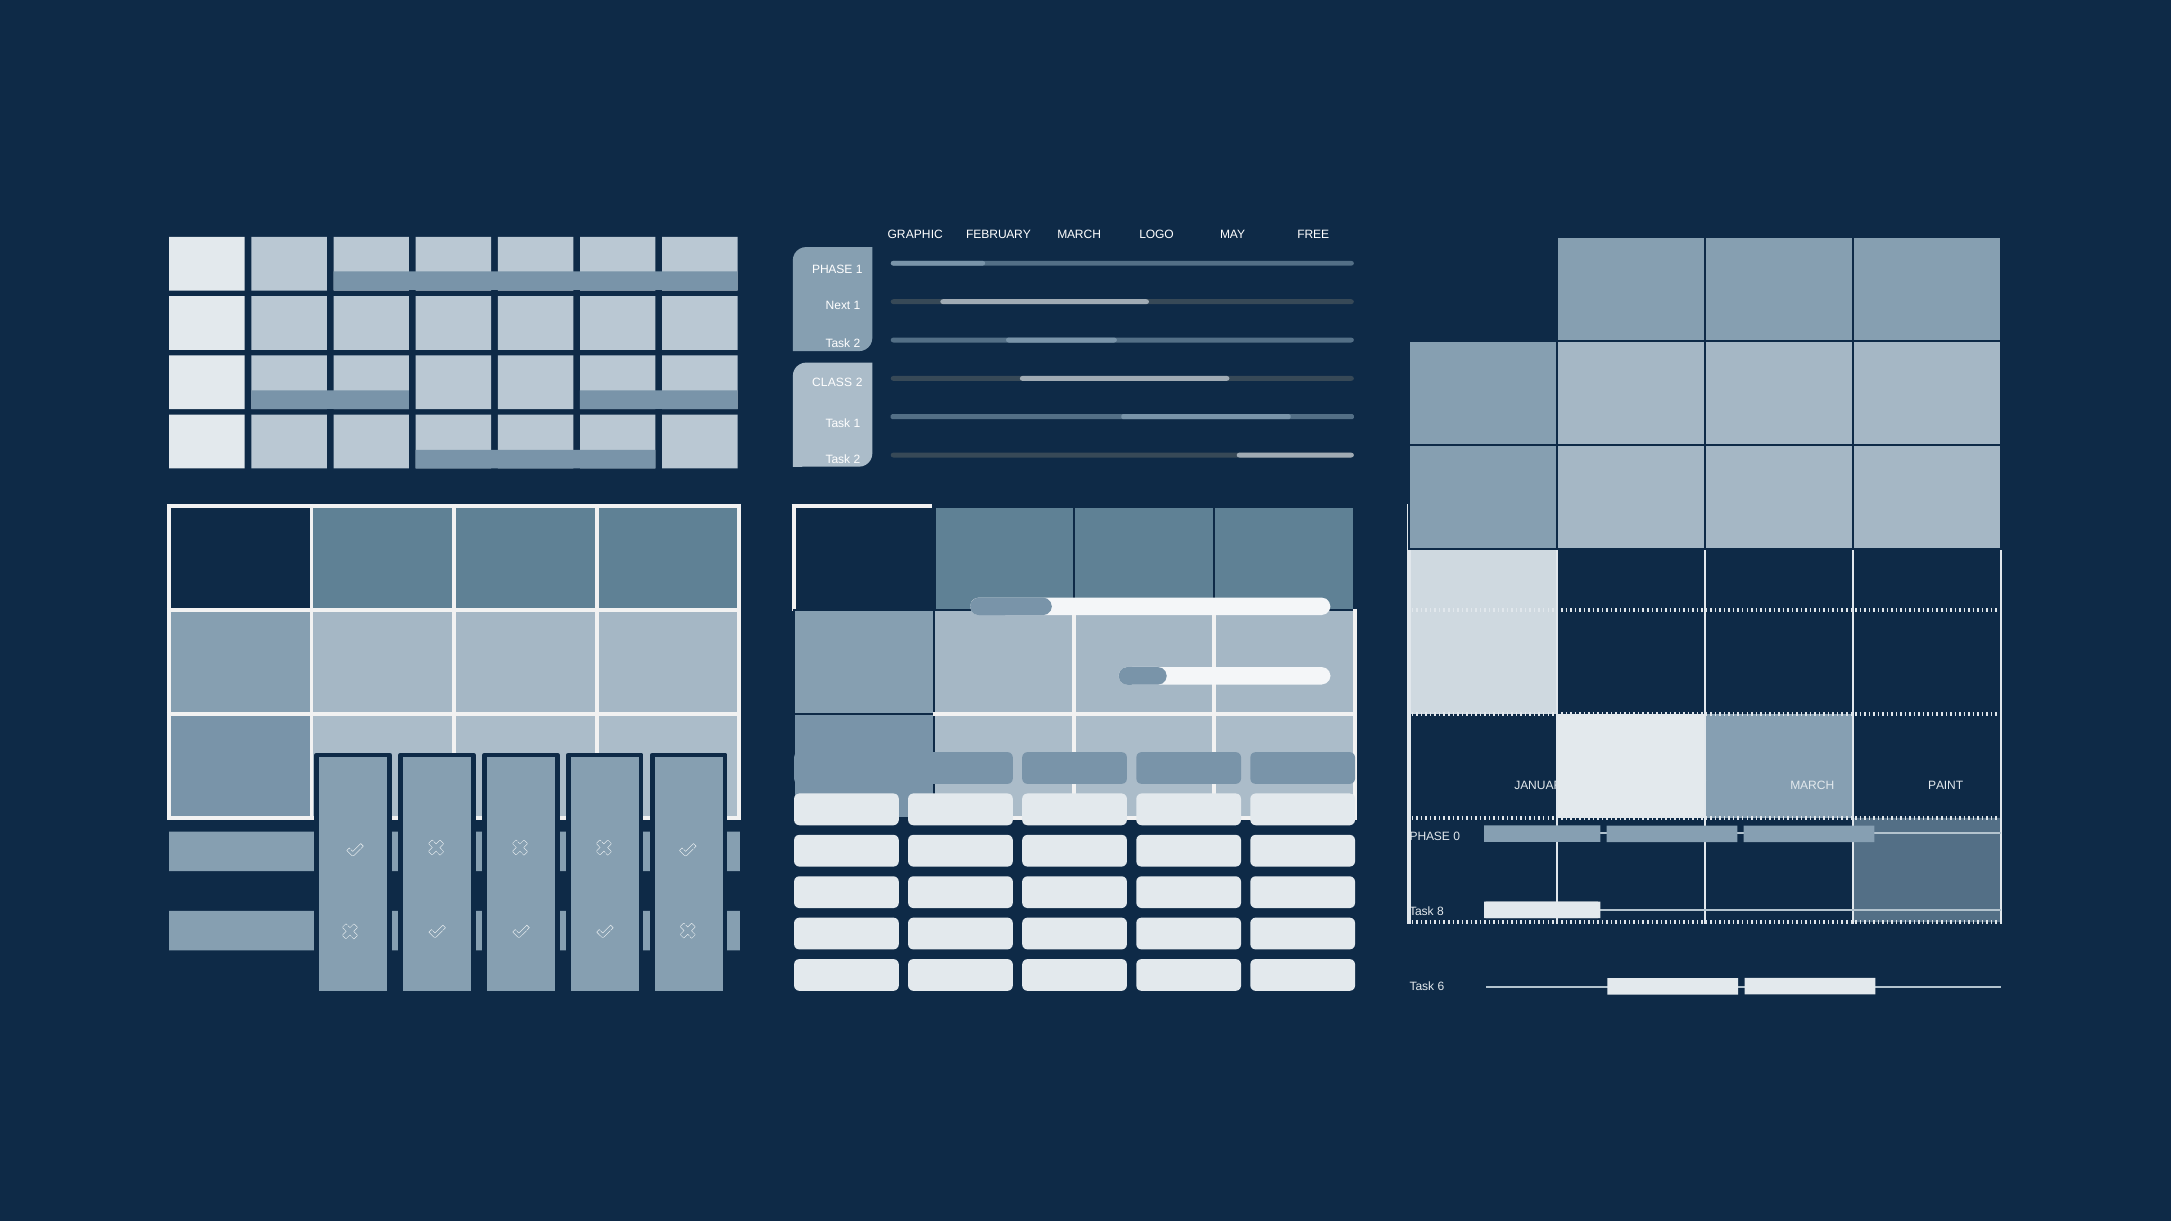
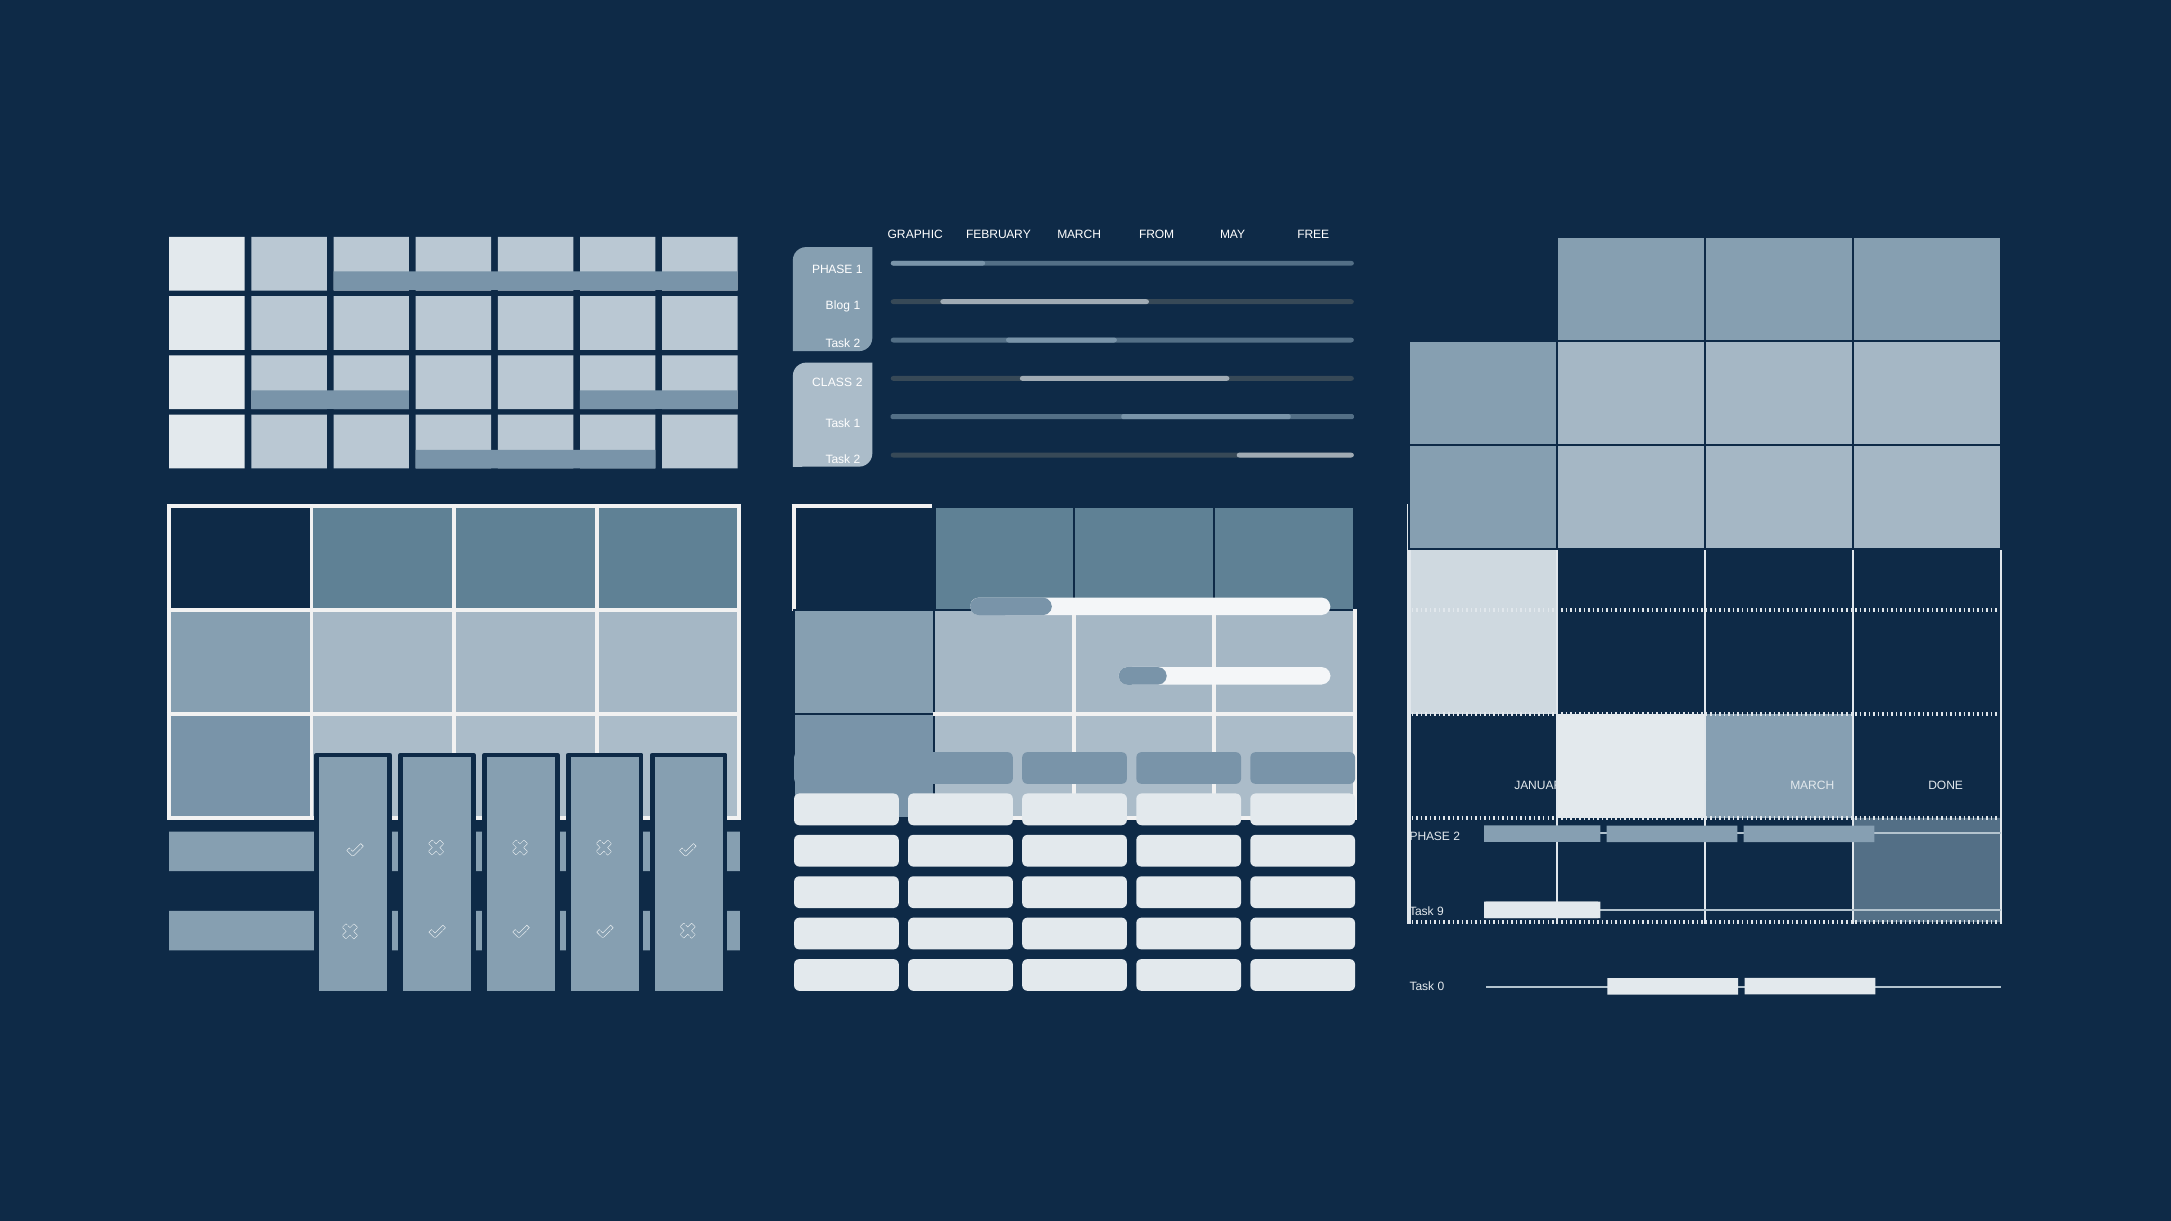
LOGO: LOGO -> FROM
Next: Next -> Blog
PAINT: PAINT -> DONE
PHASE 0: 0 -> 2
8: 8 -> 9
6: 6 -> 0
